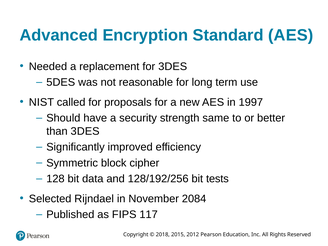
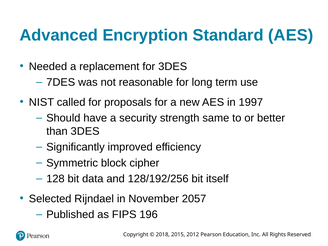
5: 5 -> 7
tests: tests -> itself
2084: 2084 -> 2057
117: 117 -> 196
